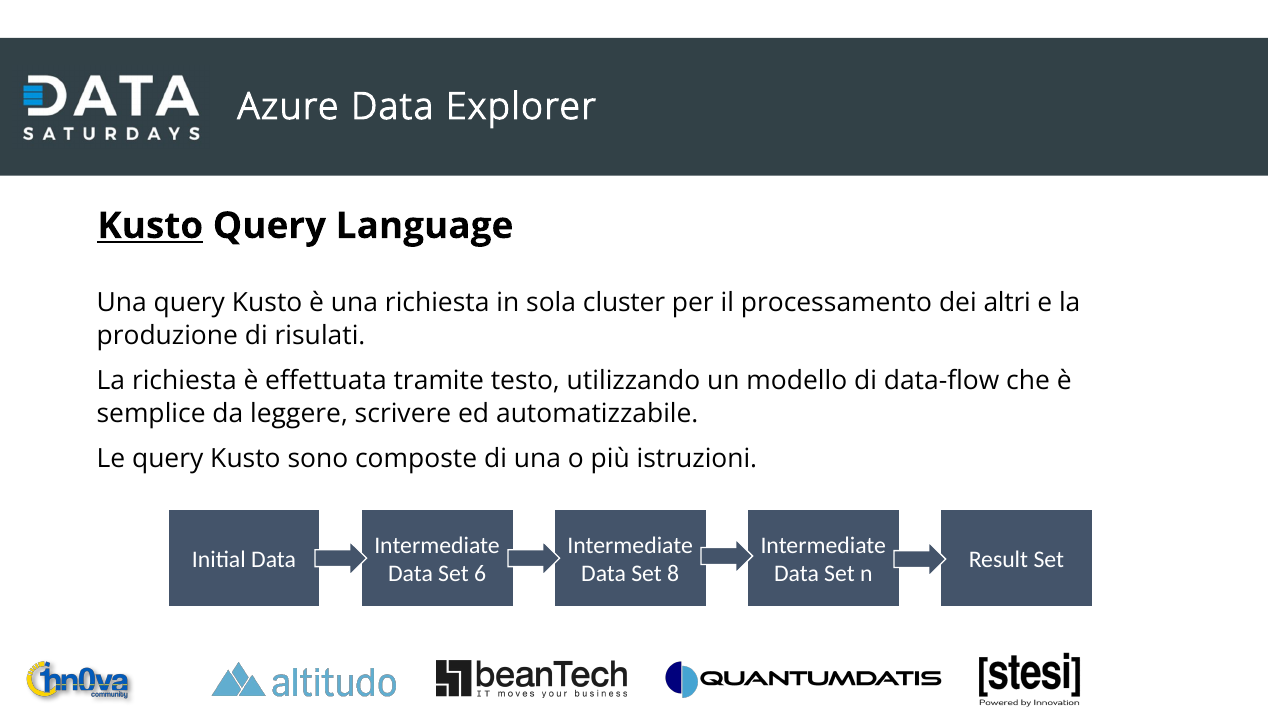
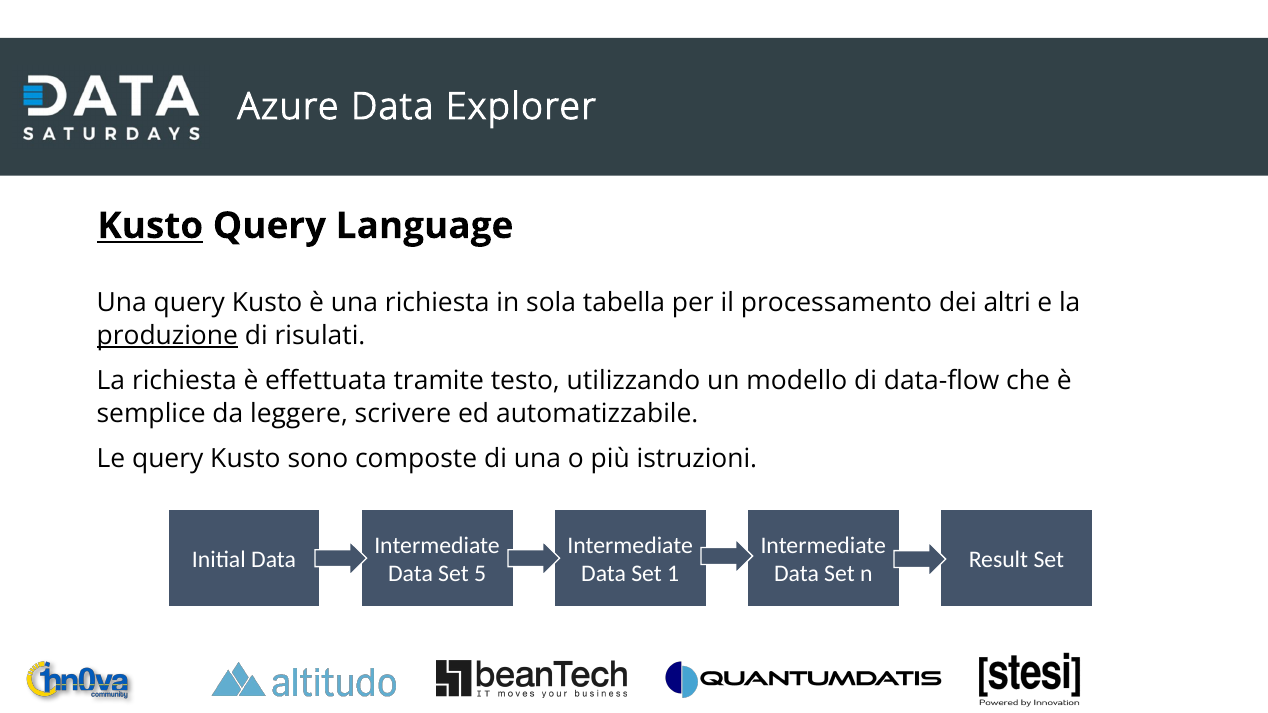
cluster: cluster -> tabella
produzione underline: none -> present
6: 6 -> 5
8: 8 -> 1
